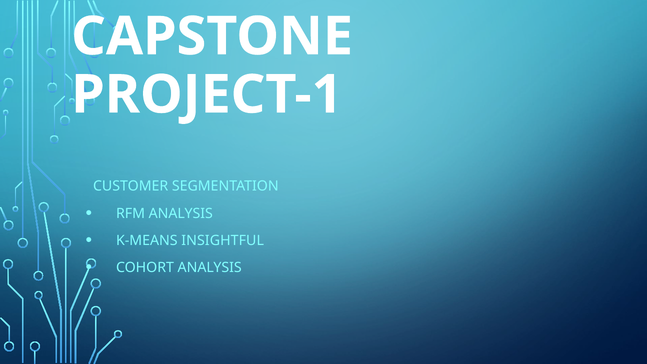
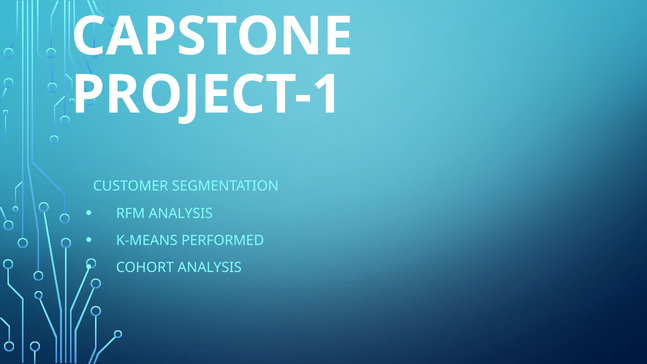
INSIGHTFUL: INSIGHTFUL -> PERFORMED
